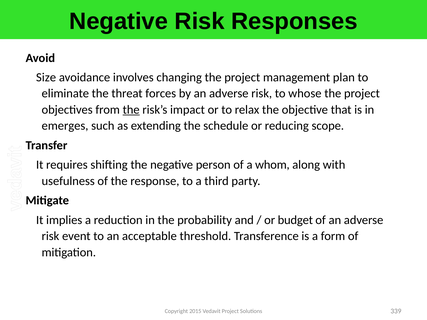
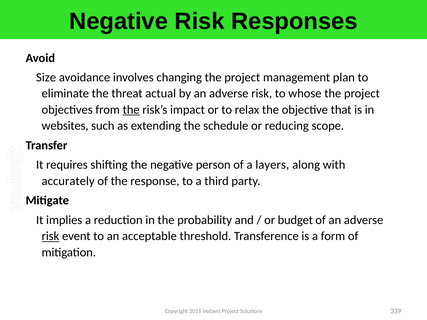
forces: forces -> actual
emerges: emerges -> websites
whom: whom -> layers
usefulness: usefulness -> accurately
risk at (50, 236) underline: none -> present
